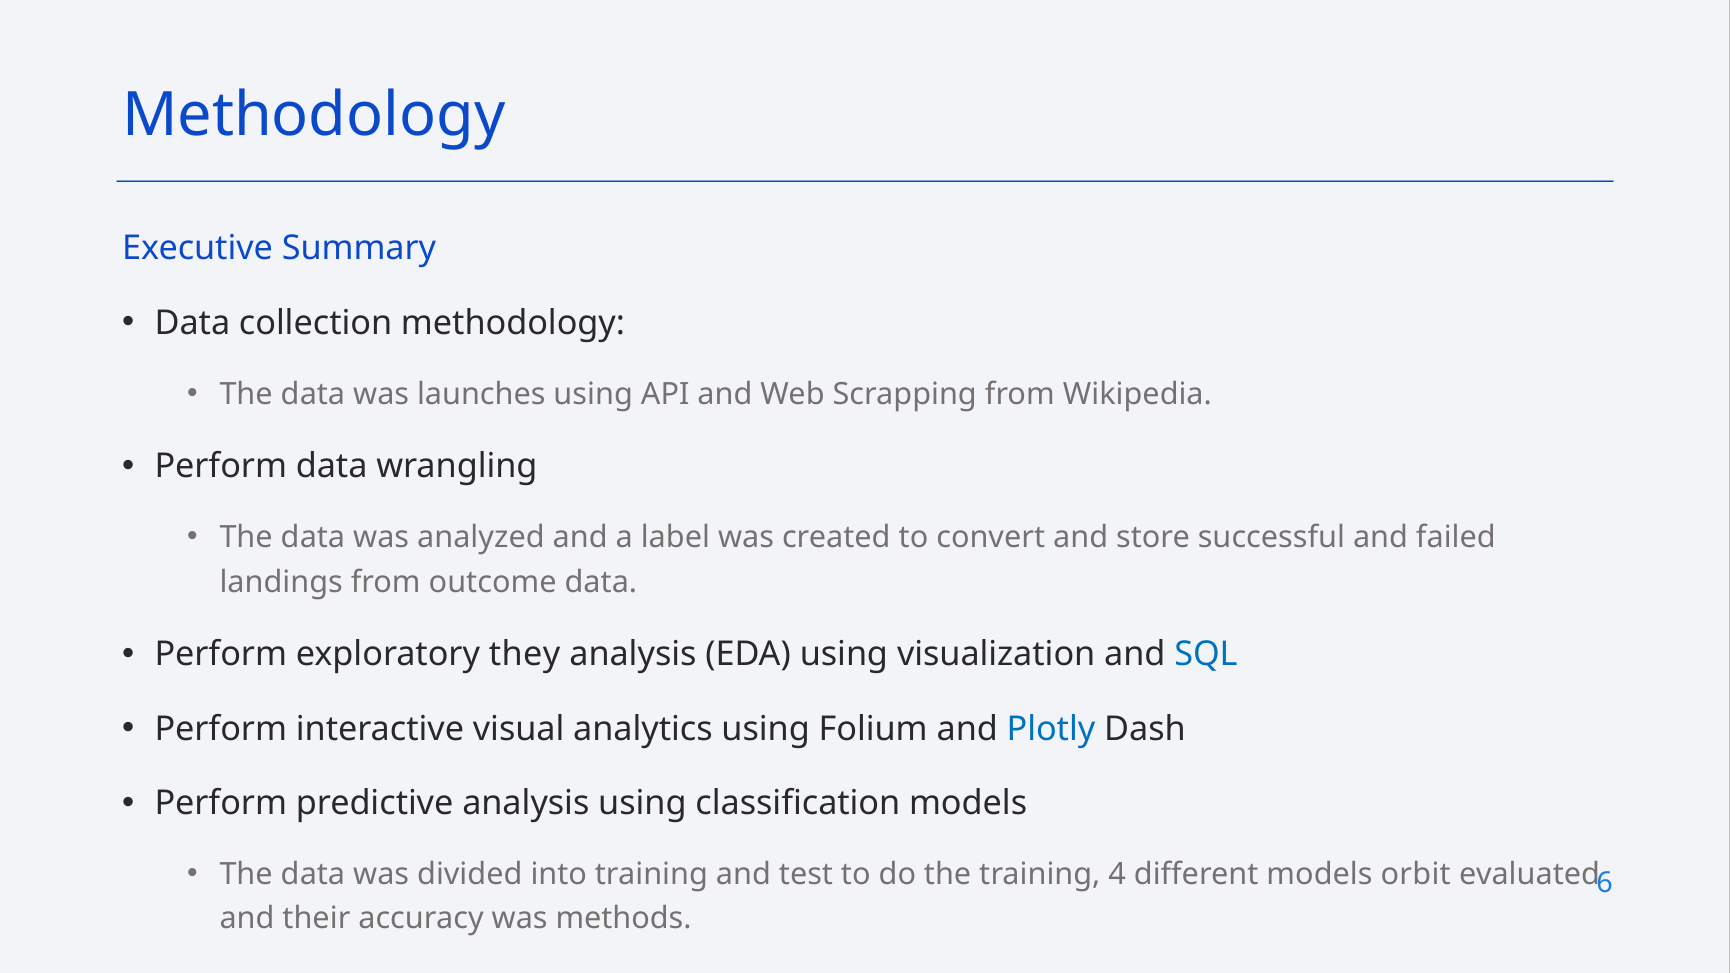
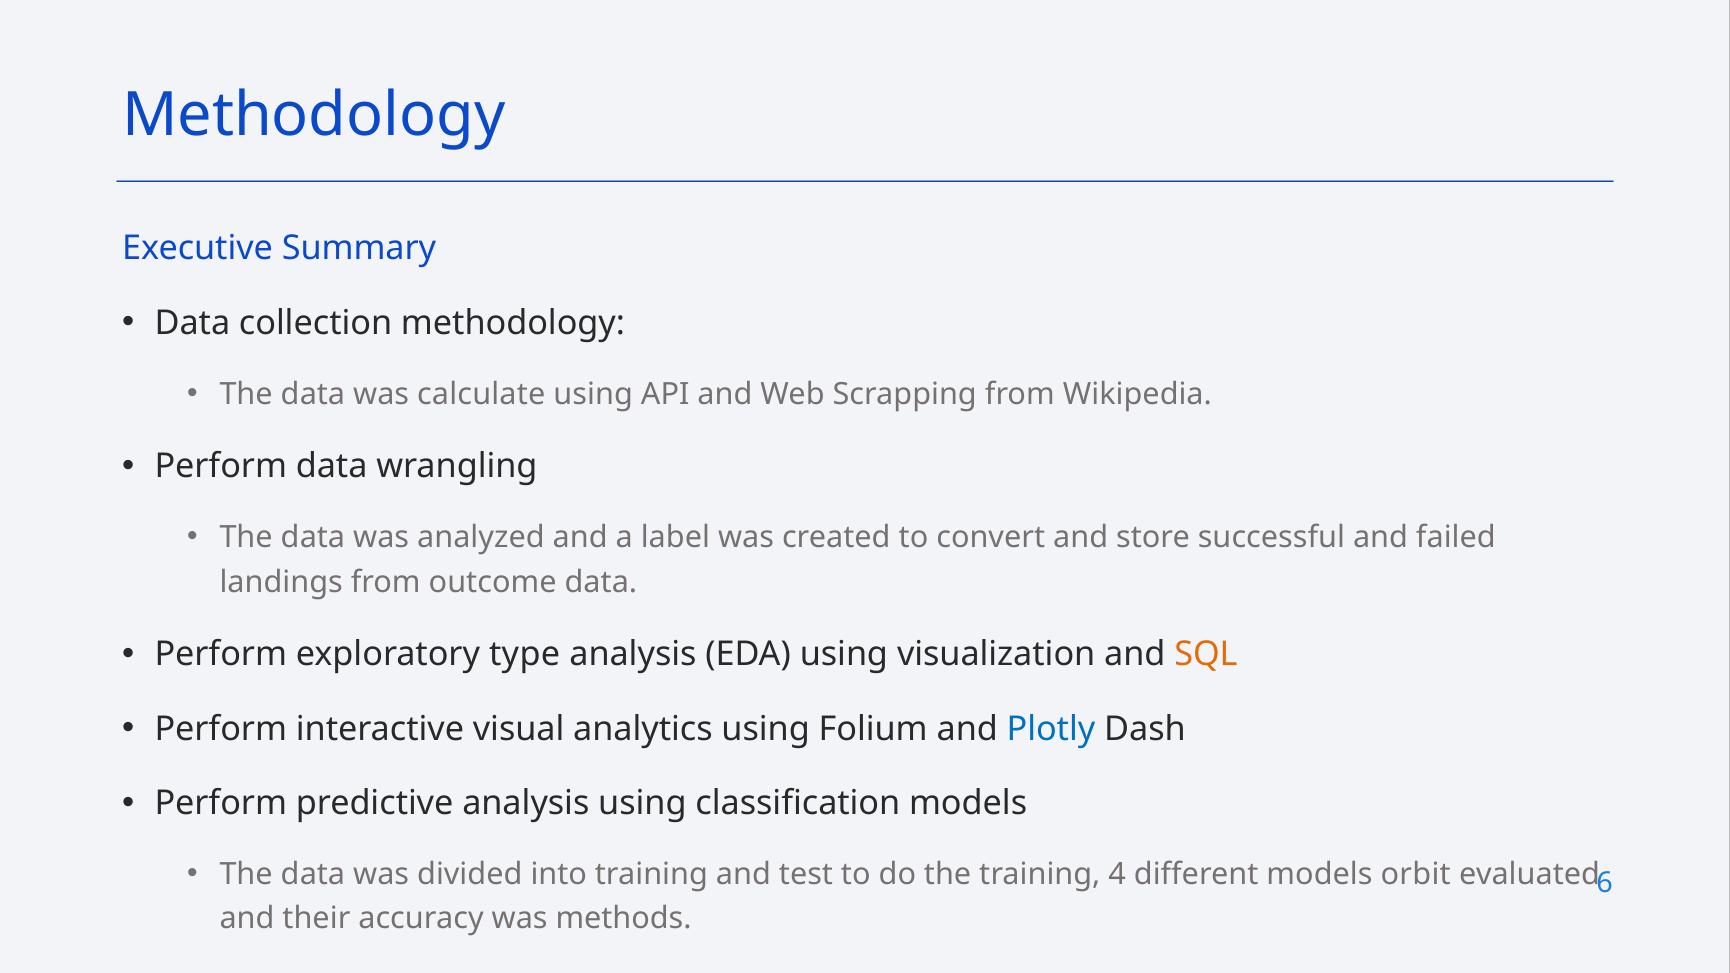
launches: launches -> calculate
they: they -> type
SQL colour: blue -> orange
